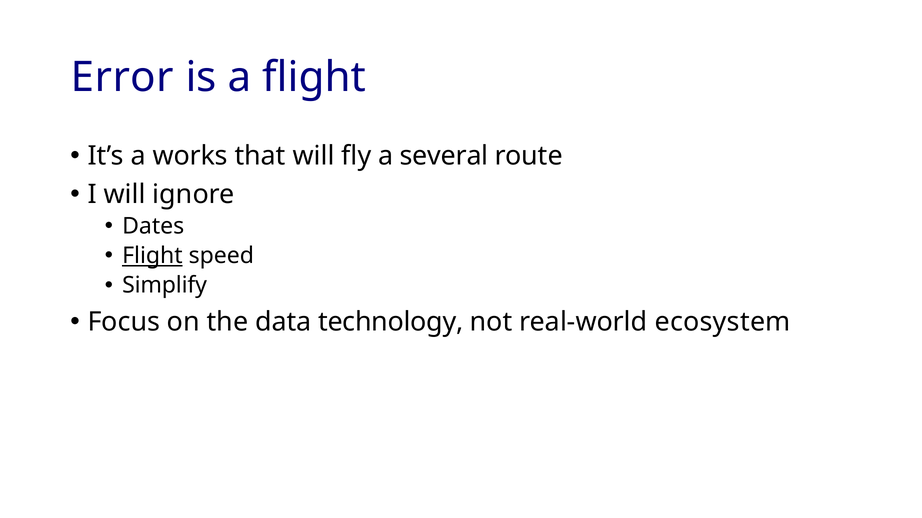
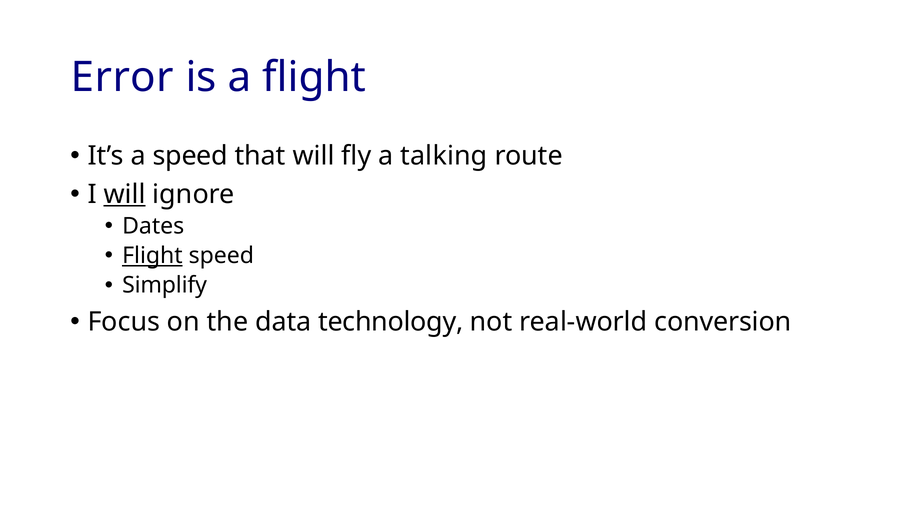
a works: works -> speed
several: several -> talking
will at (125, 195) underline: none -> present
ecosystem: ecosystem -> conversion
